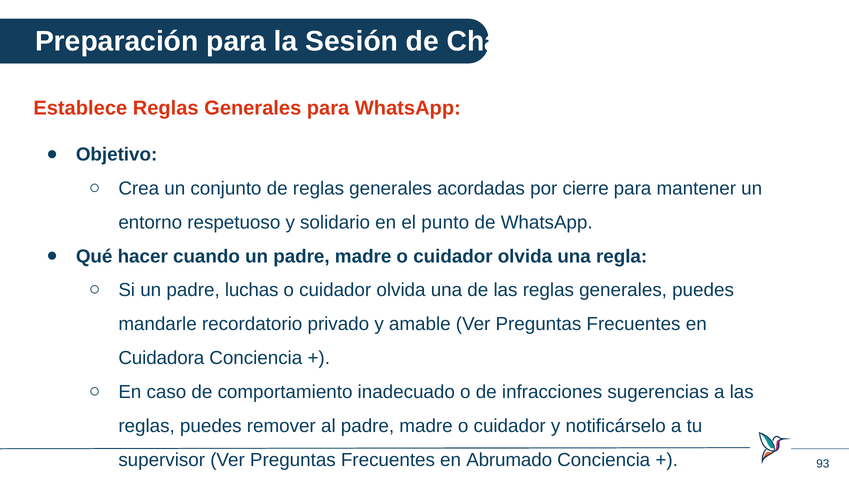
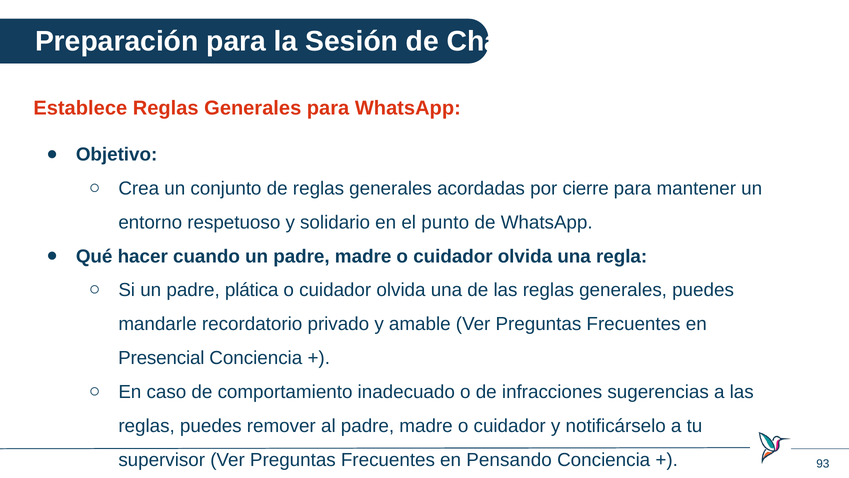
luchas: luchas -> plática
Cuidadora: Cuidadora -> Presencial
Abrumado: Abrumado -> Pensando
